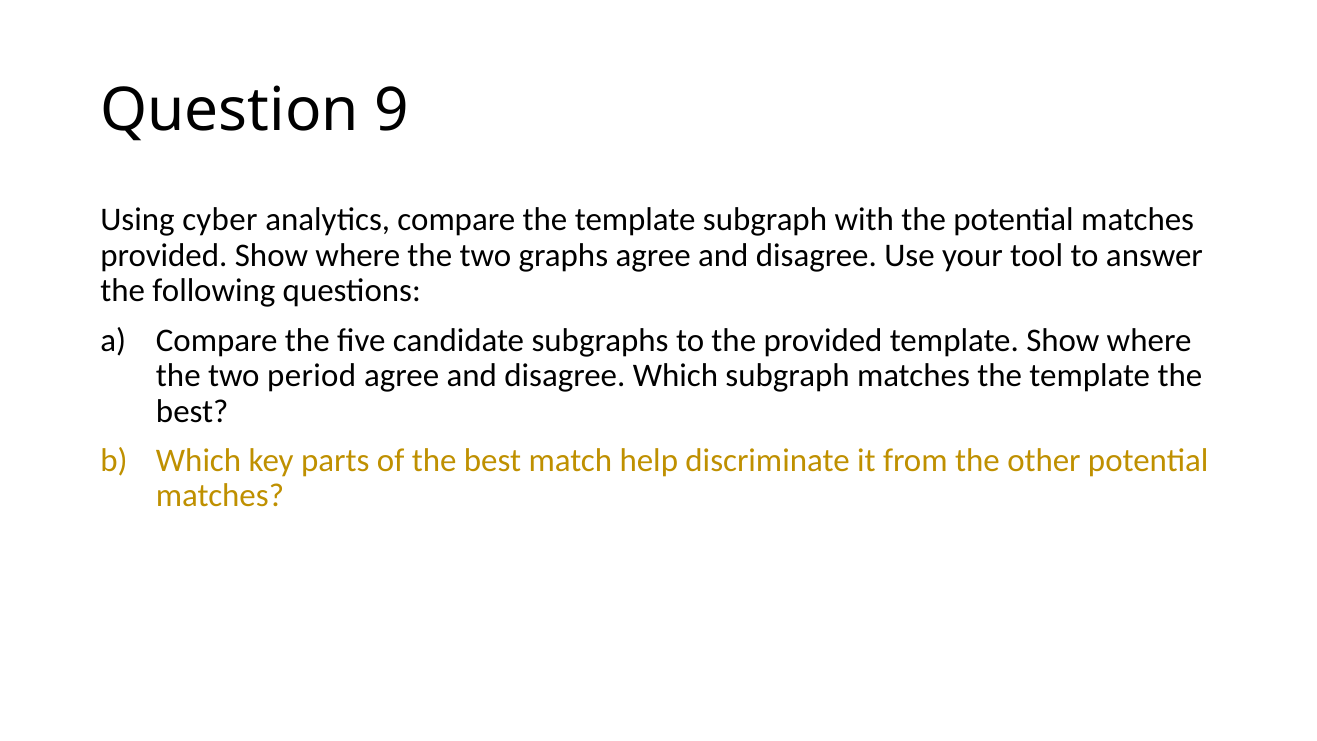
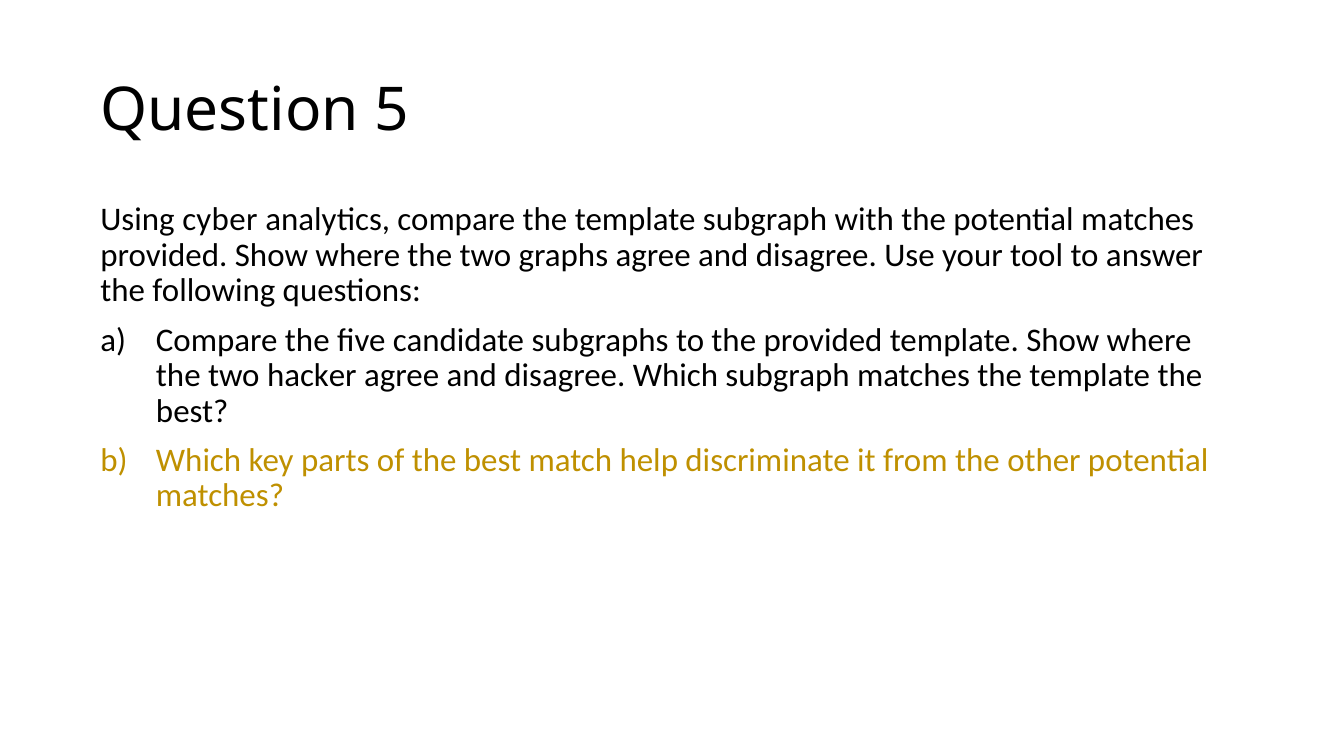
9: 9 -> 5
period: period -> hacker
